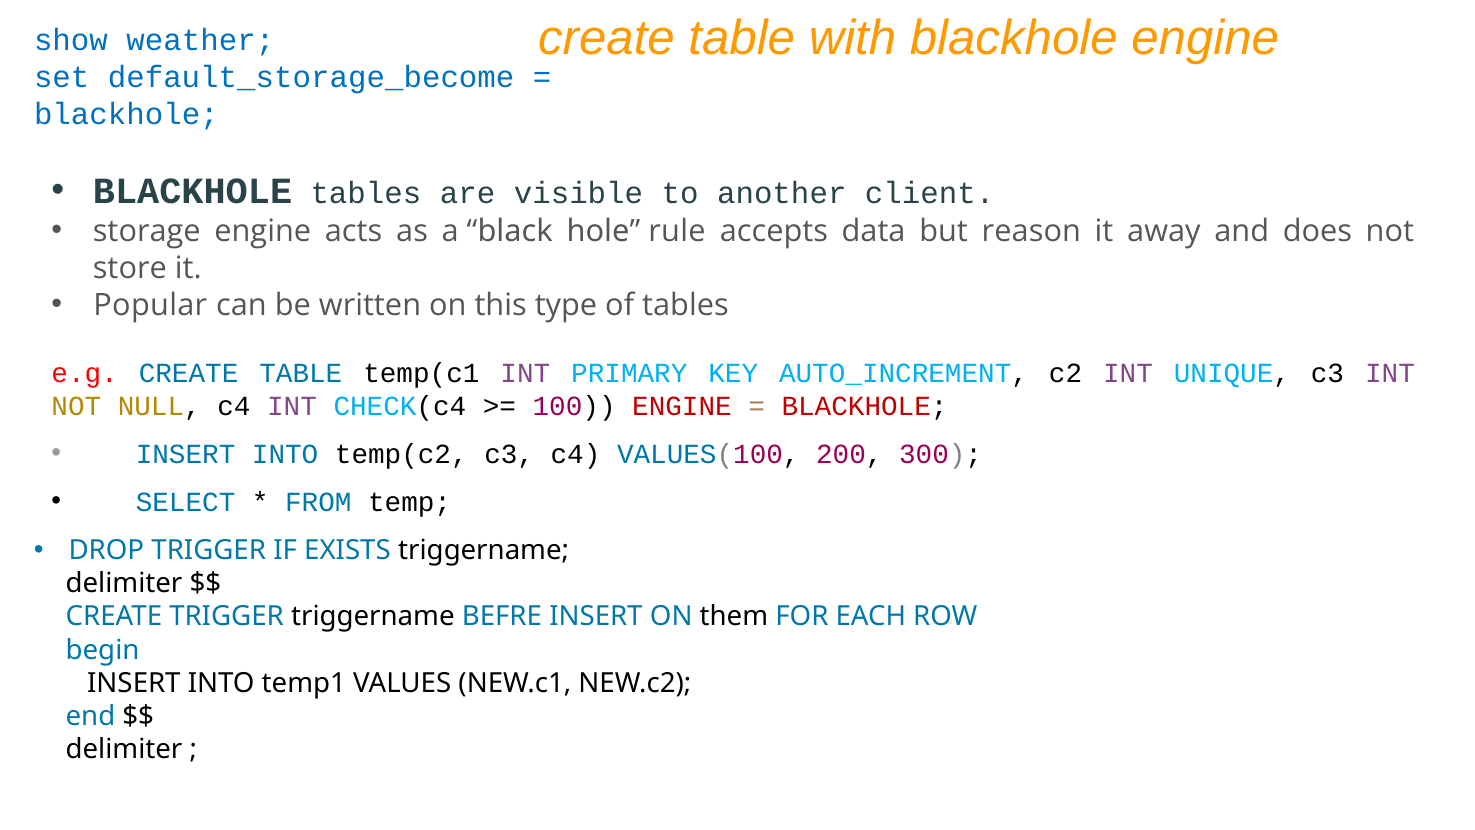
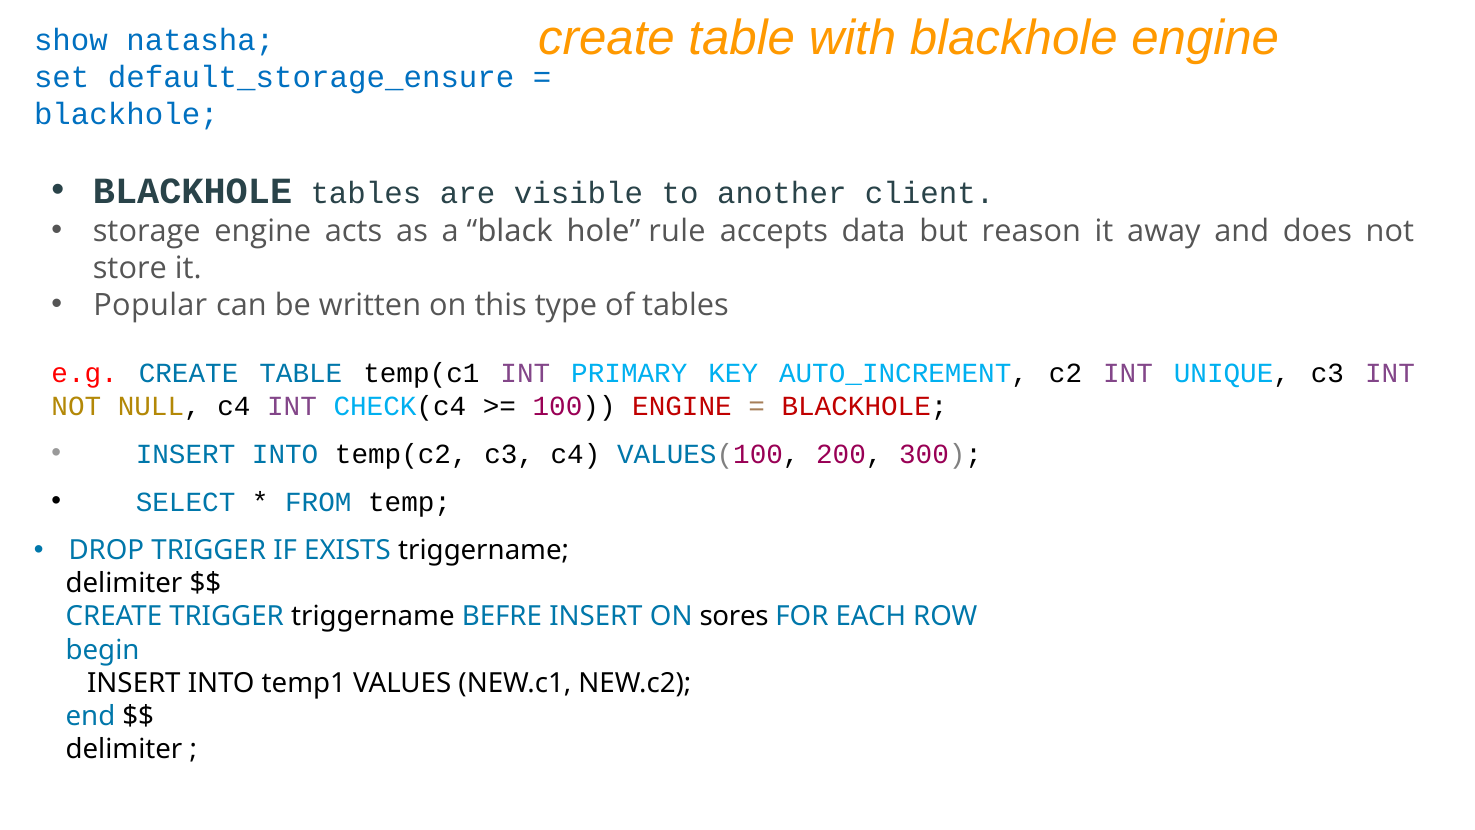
weather: weather -> natasha
default_storage_become: default_storage_become -> default_storage_ensure
them: them -> sores
